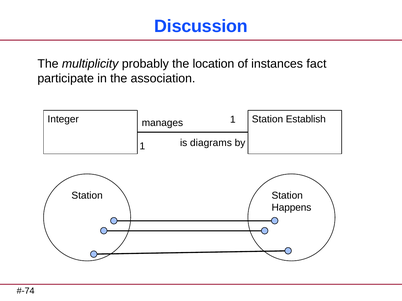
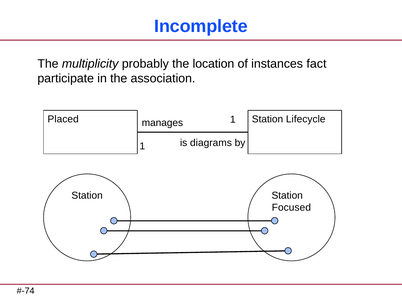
Discussion: Discussion -> Incomplete
Integer: Integer -> Placed
Establish: Establish -> Lifecycle
Happens: Happens -> Focused
